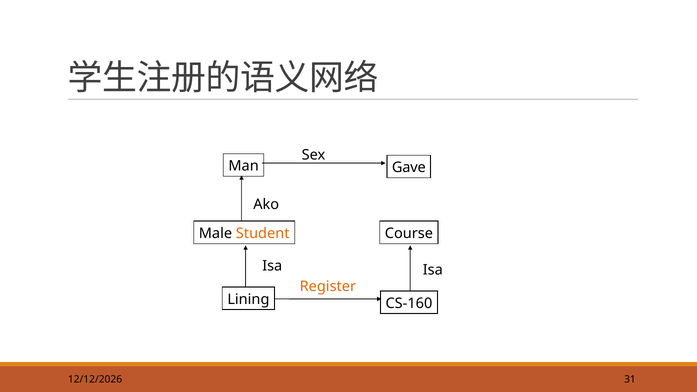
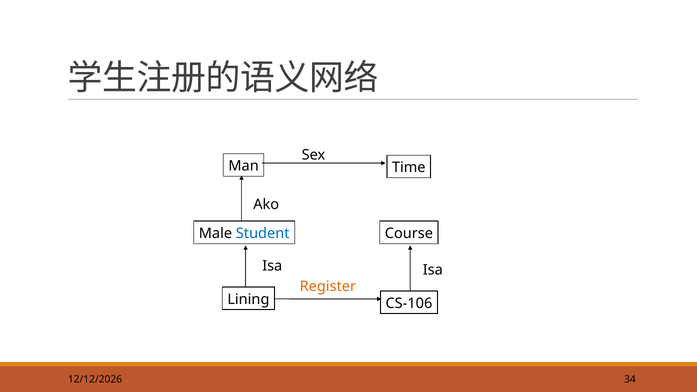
Gave: Gave -> Time
Student colour: orange -> blue
CS-160: CS-160 -> CS-106
31: 31 -> 34
